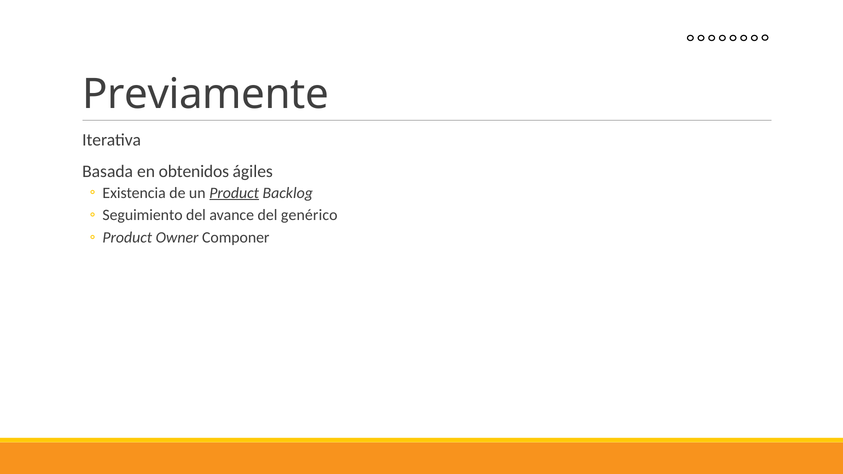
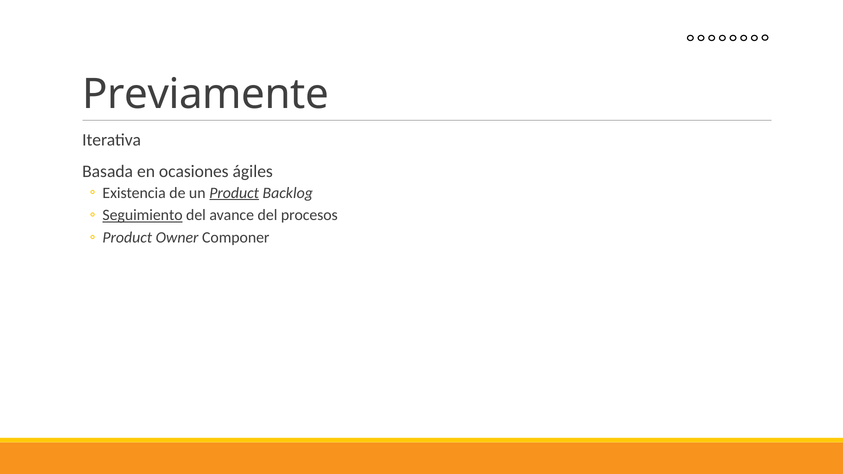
obtenidos: obtenidos -> ocasiones
Seguimiento underline: none -> present
genérico: genérico -> procesos
